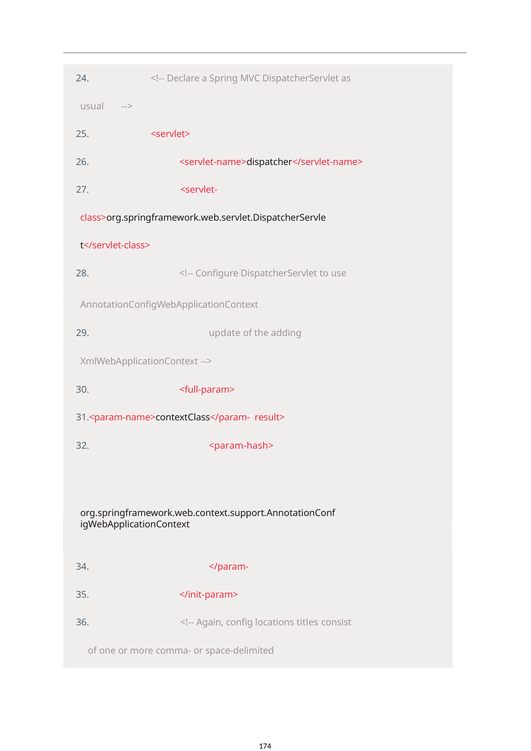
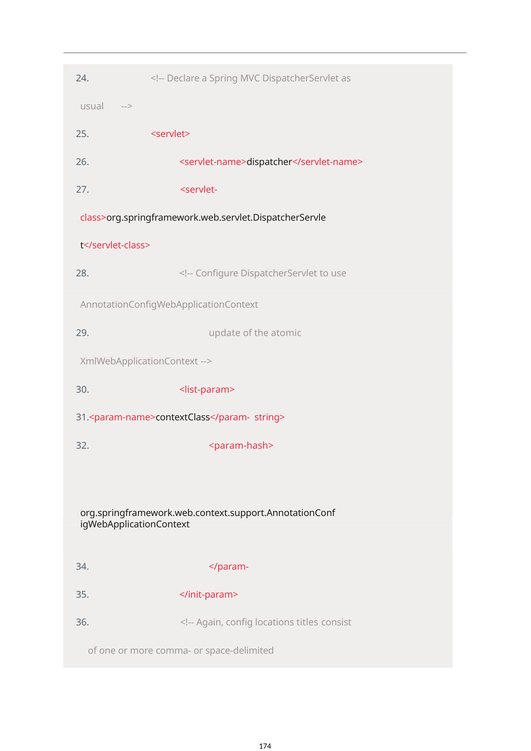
adding: adding -> atomic
<full-param>: <full-param> -> <list-param>
result>: result> -> string>
